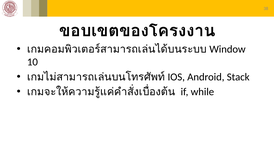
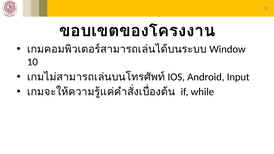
Stack: Stack -> Input
